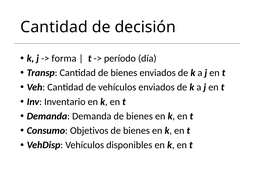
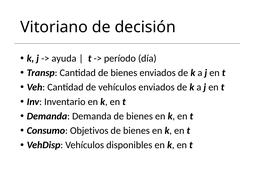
Cantidad at (54, 27): Cantidad -> Vitoriano
forma: forma -> ayuda
